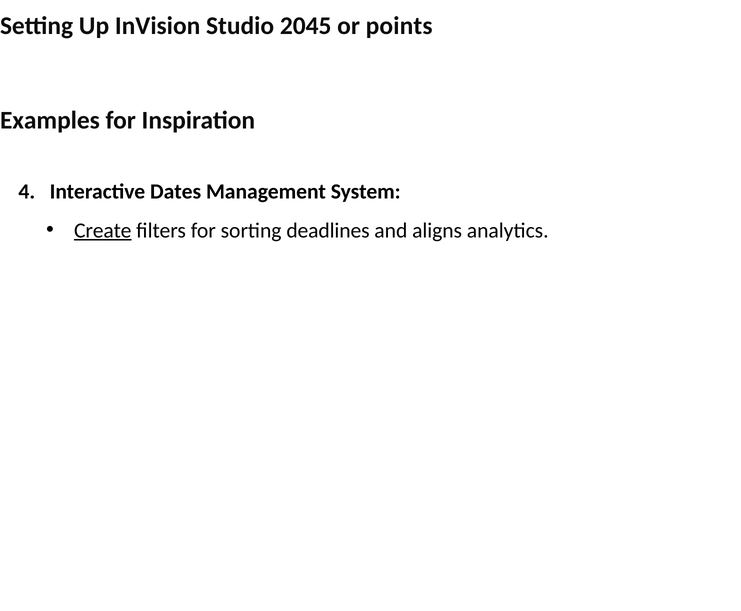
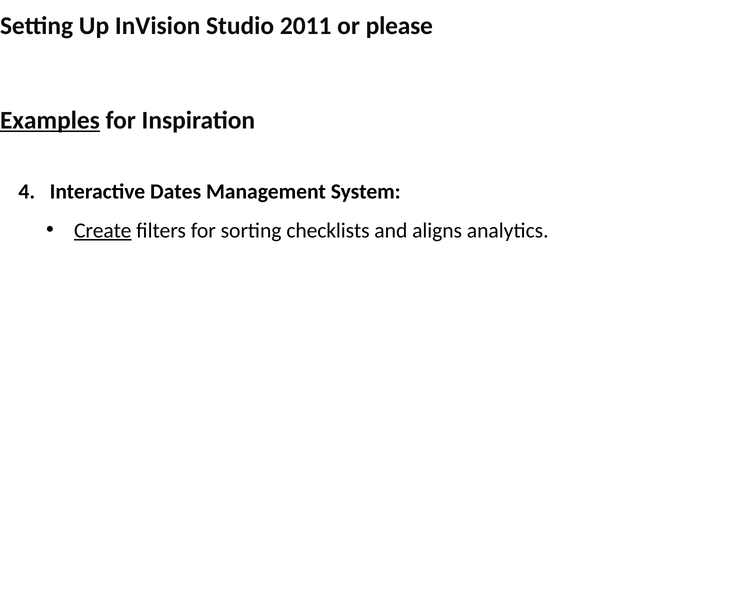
2045: 2045 -> 2011
points: points -> please
Examples underline: none -> present
deadlines: deadlines -> checklists
